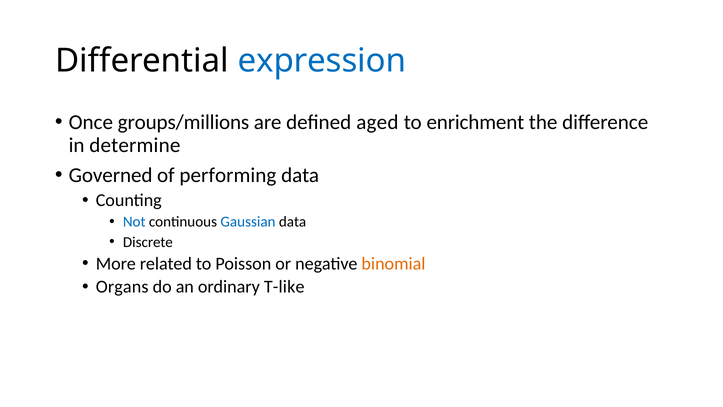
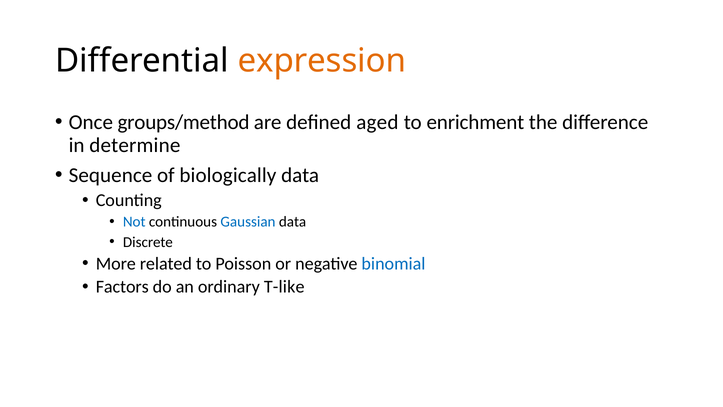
expression colour: blue -> orange
groups/millions: groups/millions -> groups/method
Governed: Governed -> Sequence
performing: performing -> biologically
binomial colour: orange -> blue
Organs: Organs -> Factors
